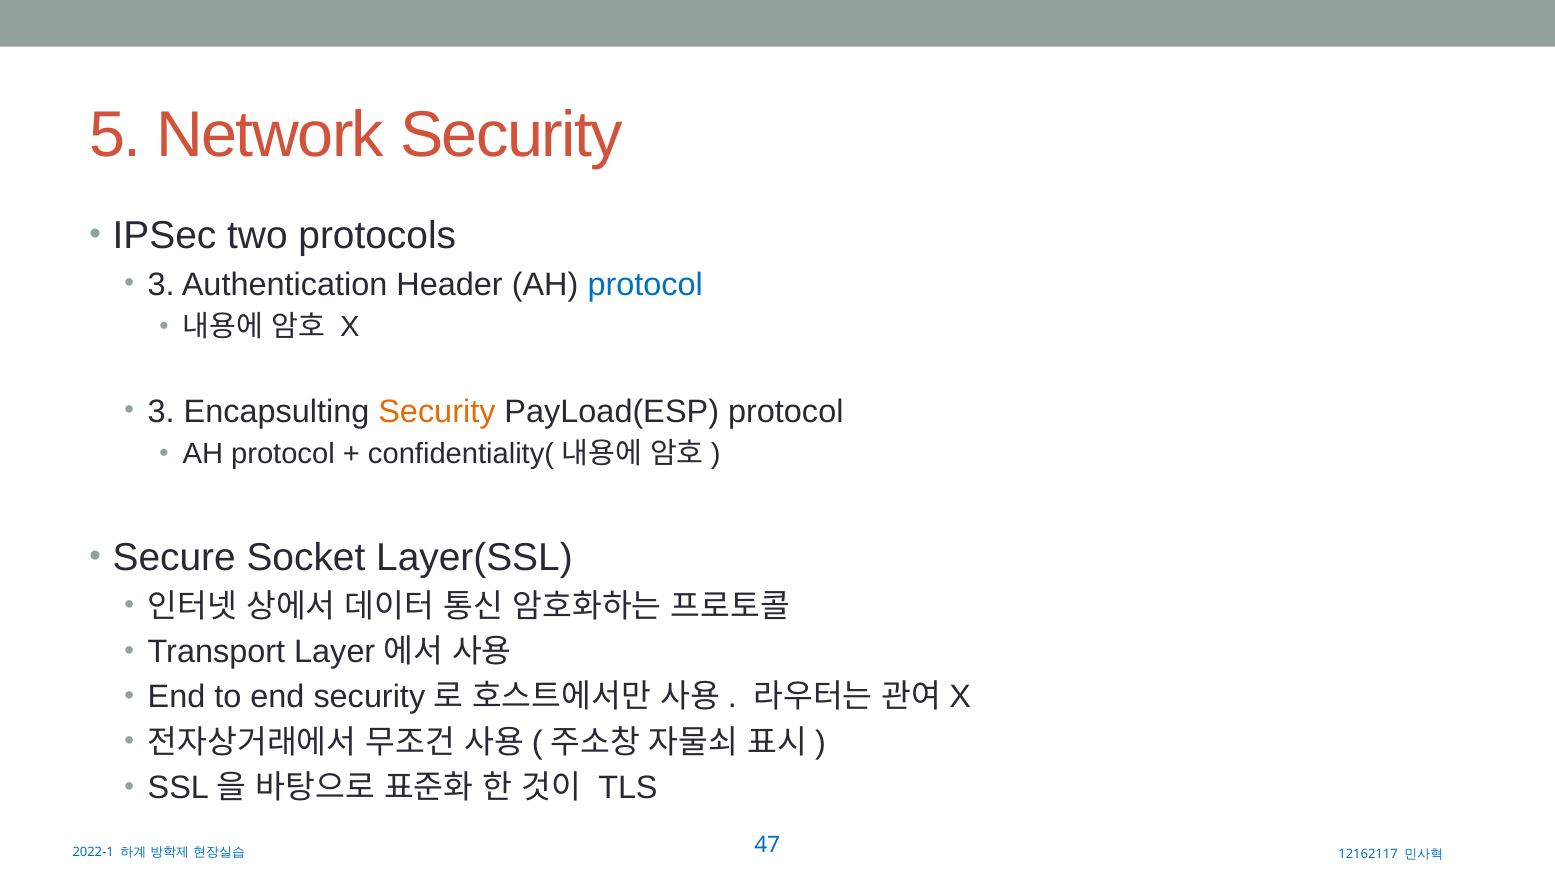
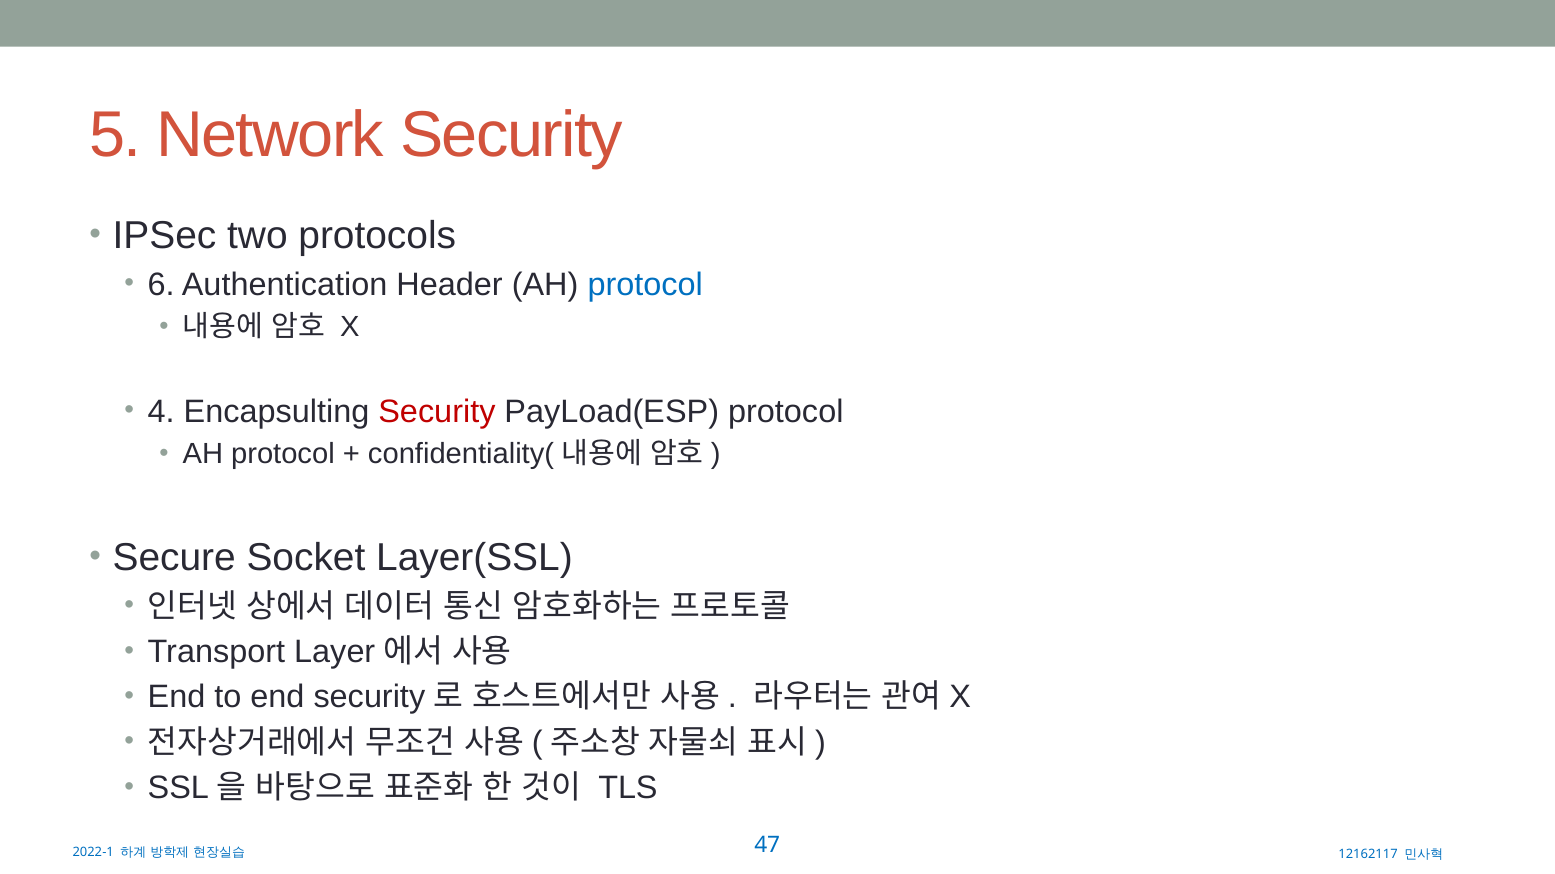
3 at (161, 285): 3 -> 6
3 at (161, 412): 3 -> 4
Security at (437, 412) colour: orange -> red
